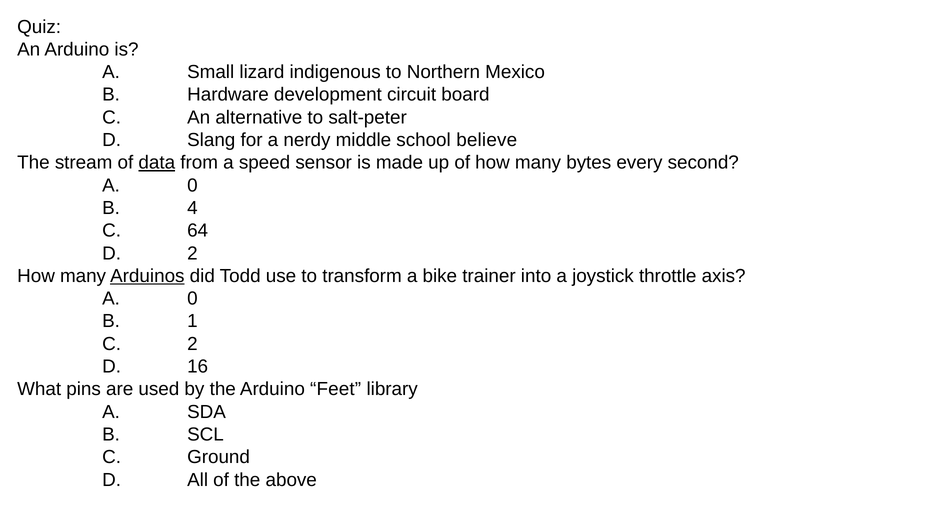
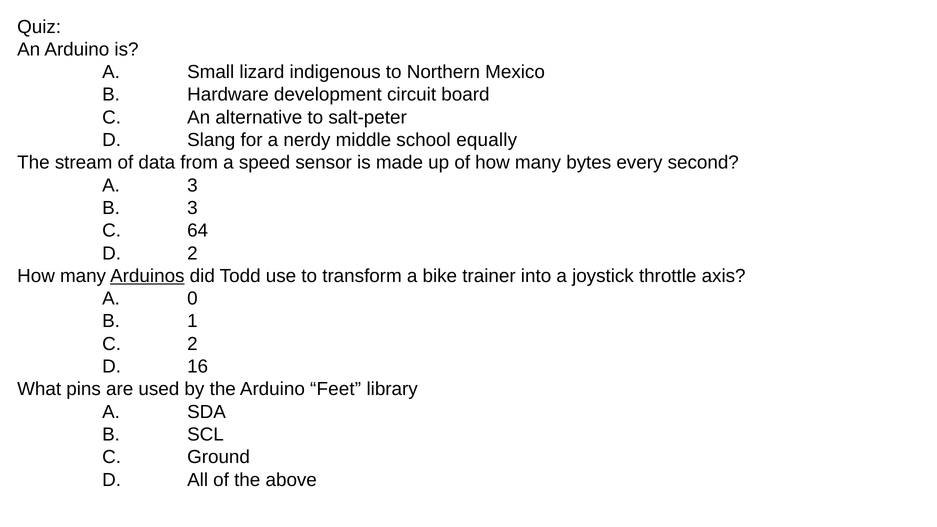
believe: believe -> equally
data underline: present -> none
0 at (192, 185): 0 -> 3
B 4: 4 -> 3
